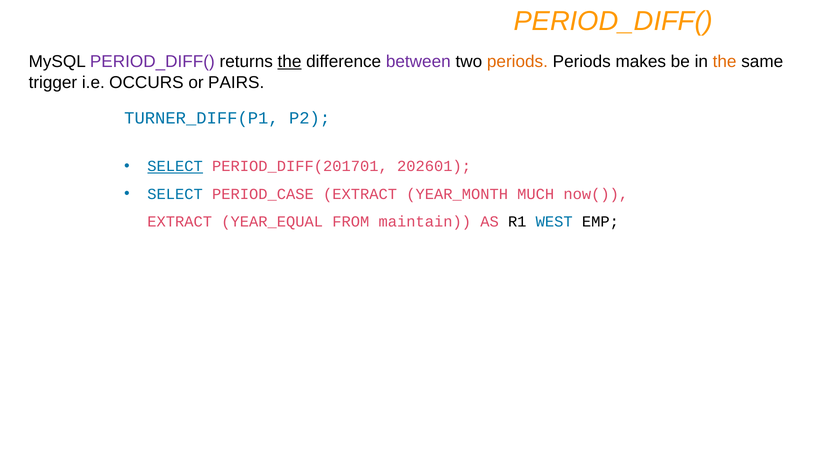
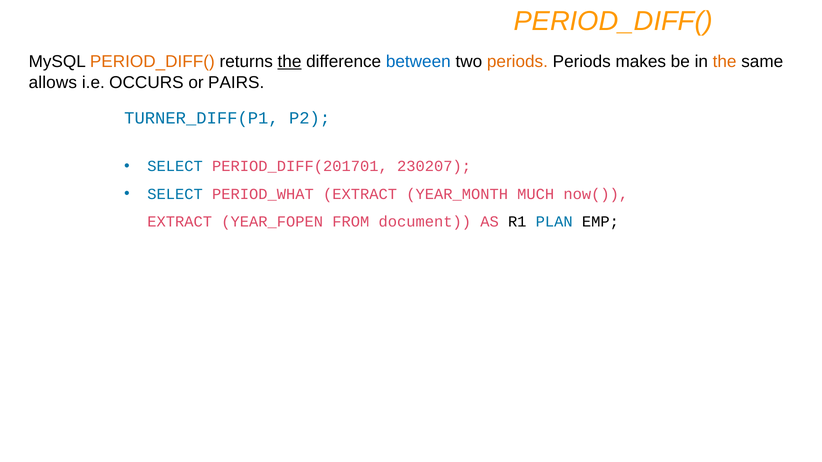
PERIOD_DIFF( at (152, 62) colour: purple -> orange
between colour: purple -> blue
trigger: trigger -> allows
SELECT at (175, 166) underline: present -> none
202601: 202601 -> 230207
PERIOD_CASE: PERIOD_CASE -> PERIOD_WHAT
YEAR_EQUAL: YEAR_EQUAL -> YEAR_FOPEN
maintain: maintain -> document
WEST: WEST -> PLAN
